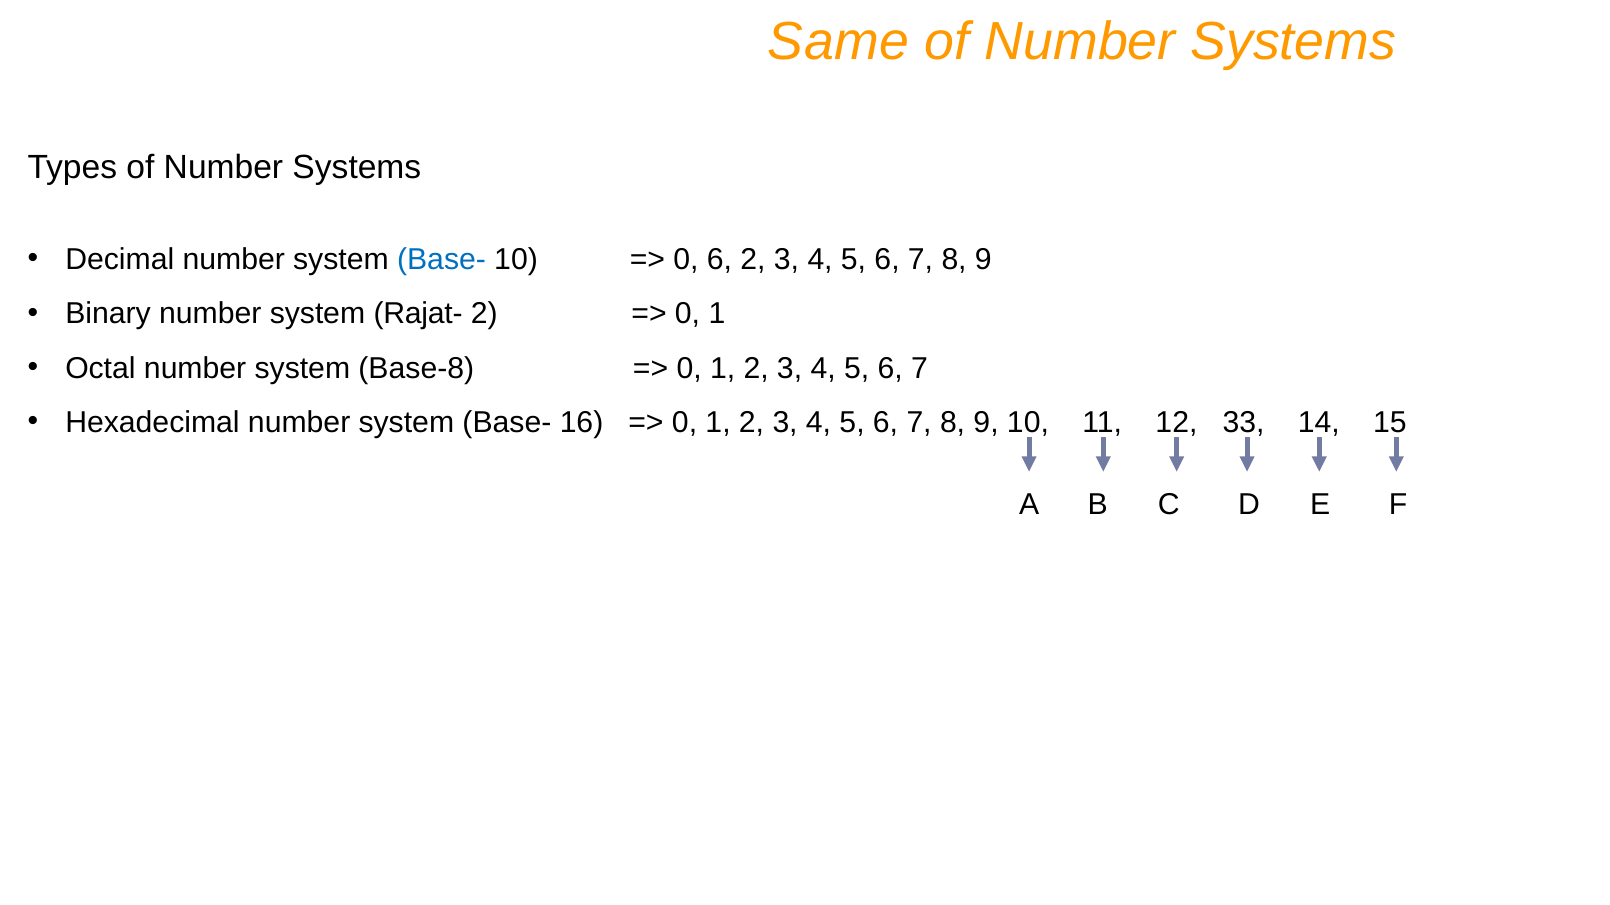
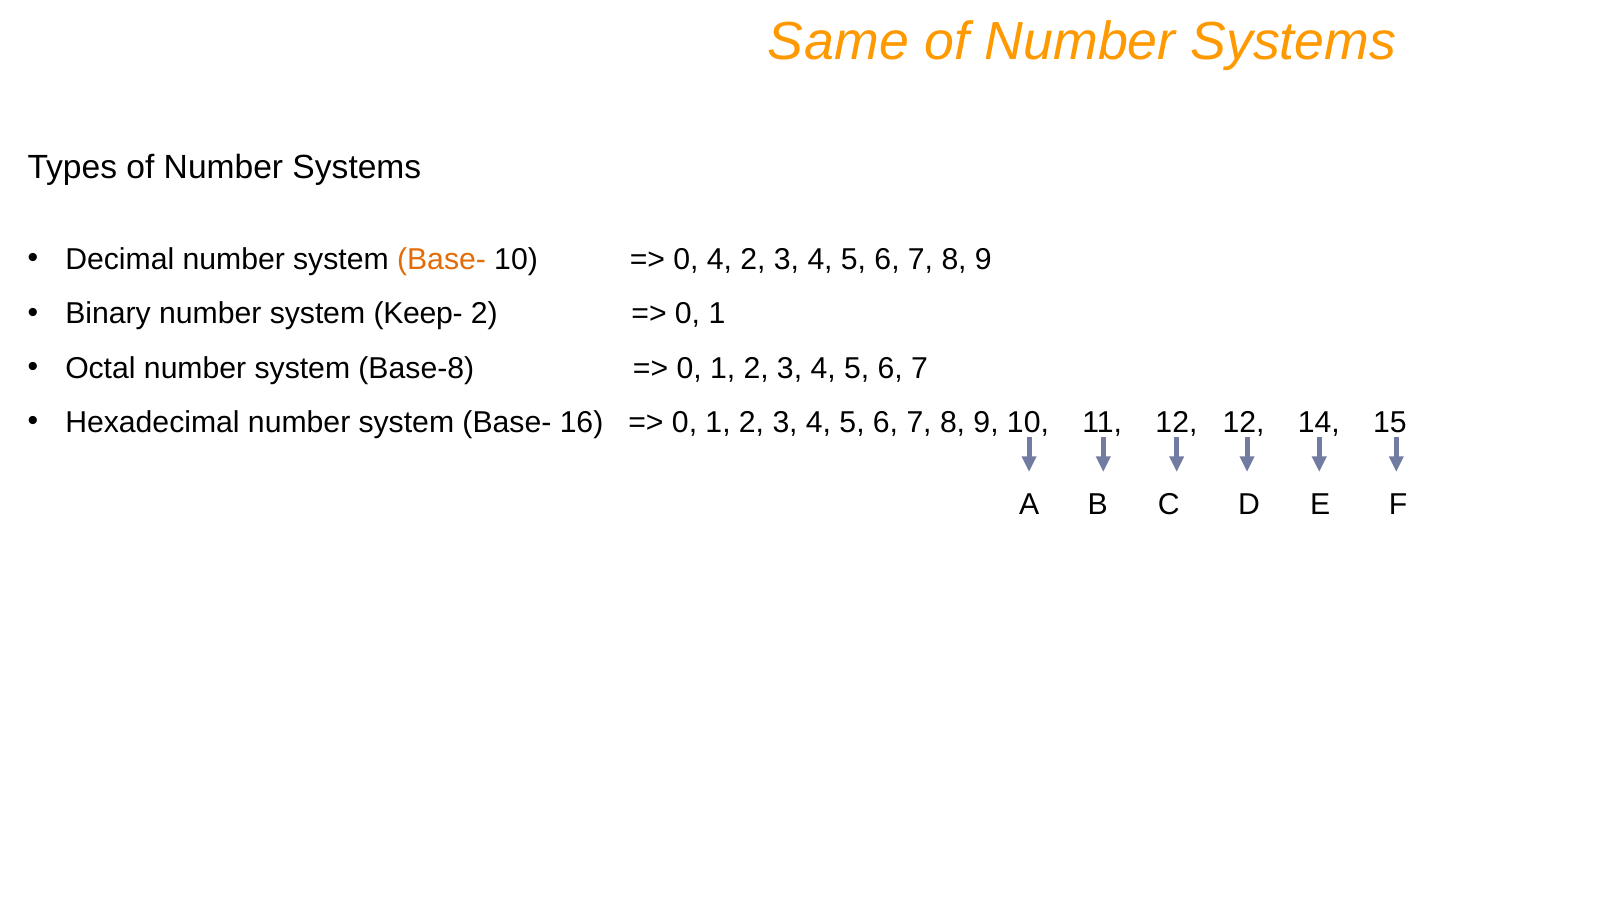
Base- at (441, 260) colour: blue -> orange
0 6: 6 -> 4
Rajat-: Rajat- -> Keep-
12 33: 33 -> 12
